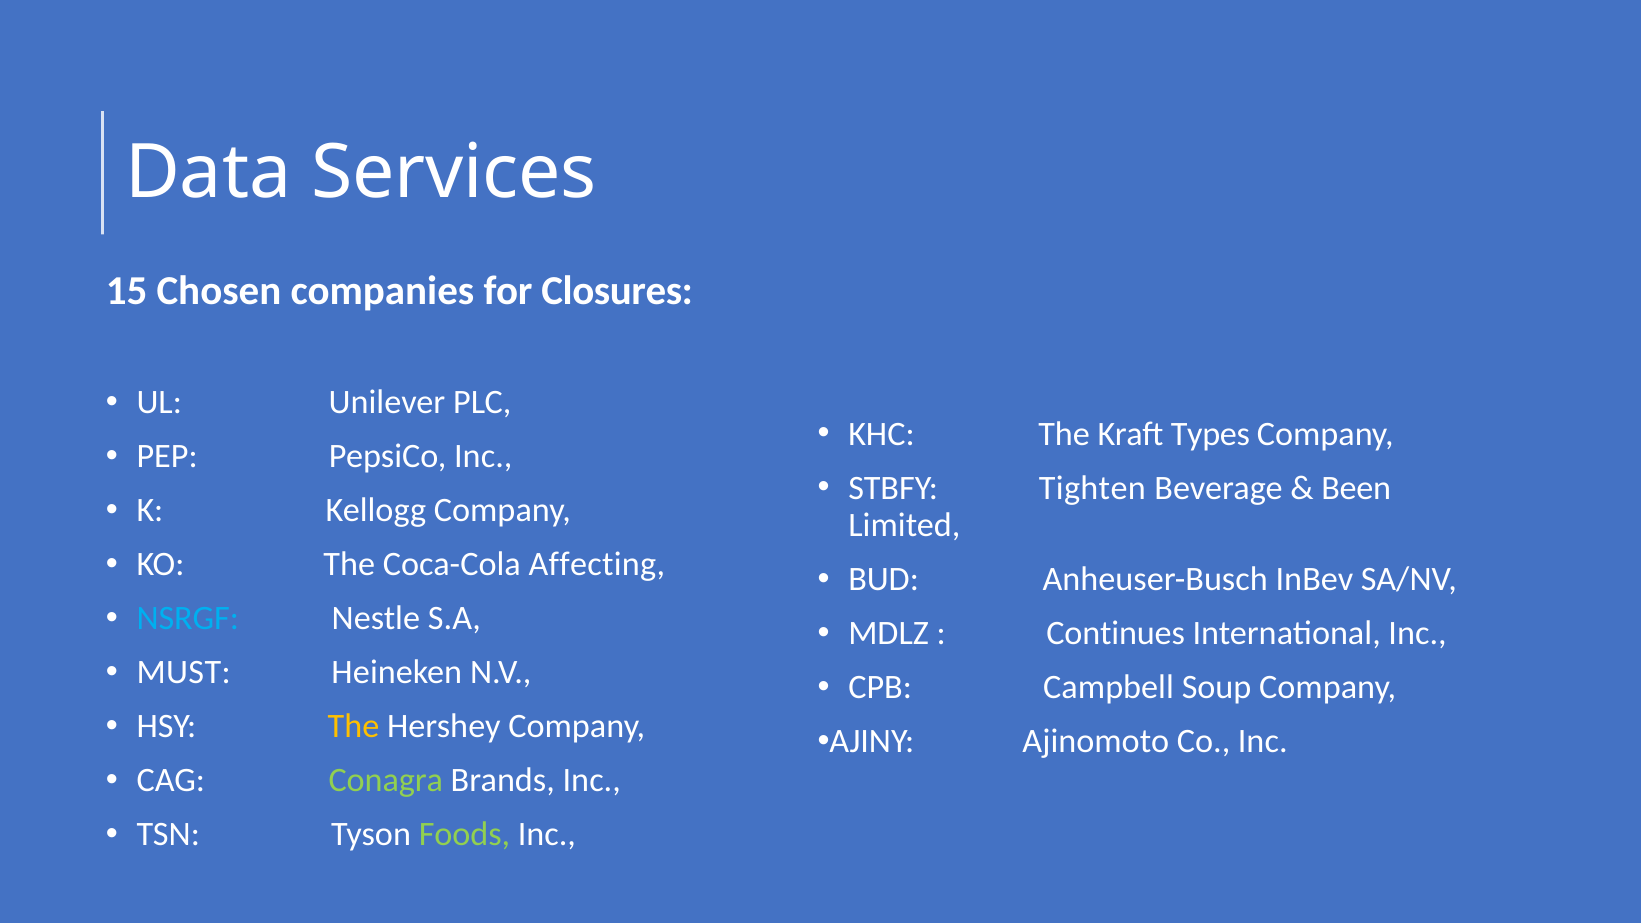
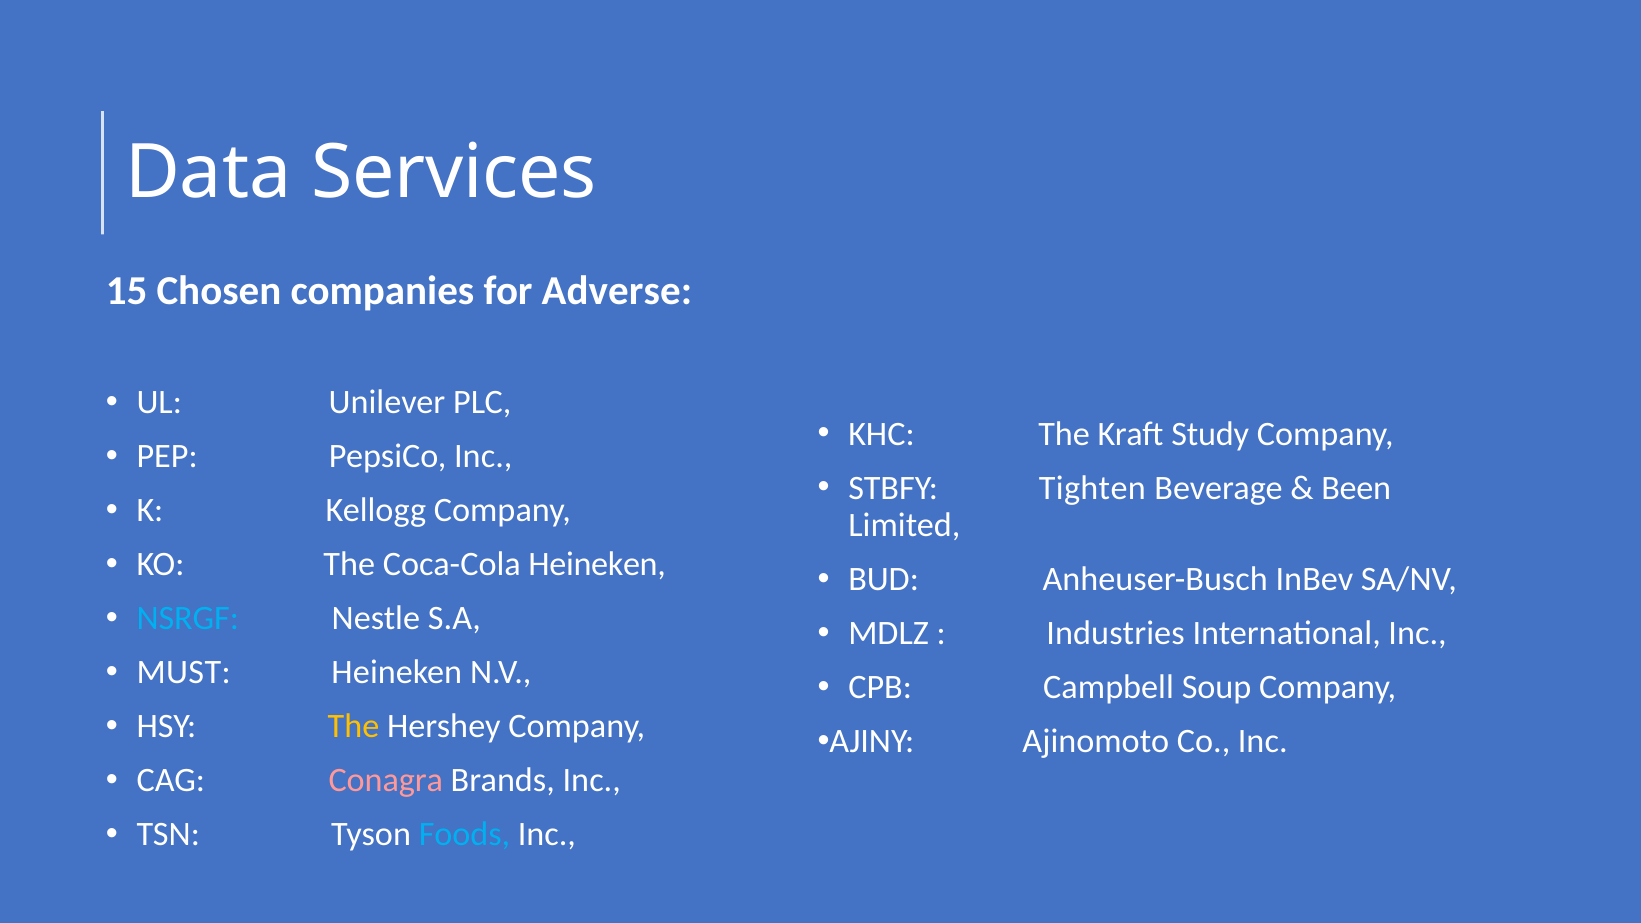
Closures: Closures -> Adverse
Types: Types -> Study
Coca-Cola Affecting: Affecting -> Heineken
Continues: Continues -> Industries
Conagra colour: light green -> pink
Foods colour: light green -> light blue
